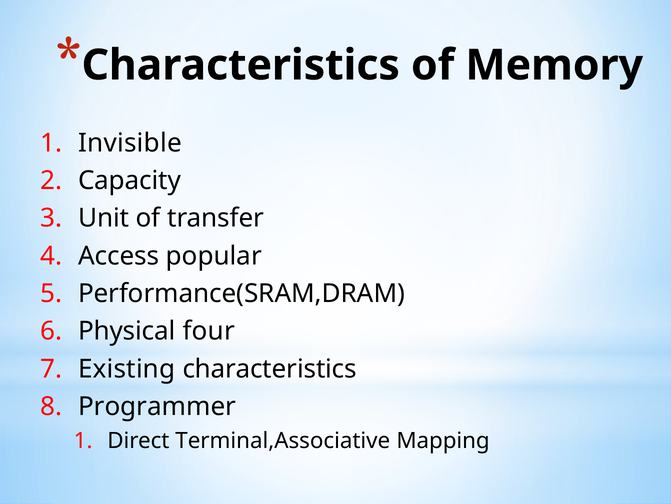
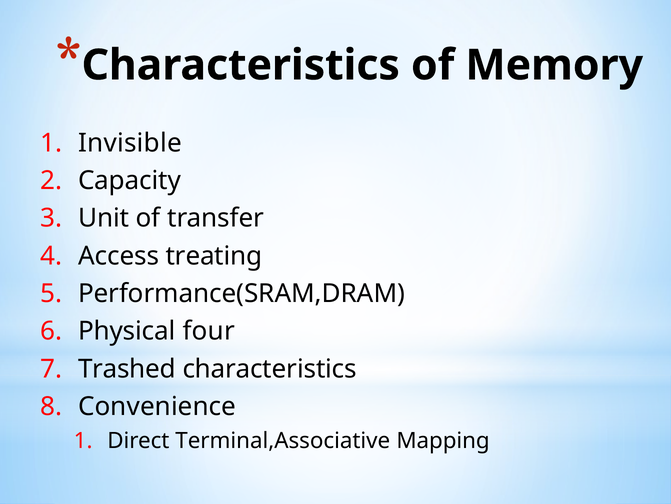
popular: popular -> treating
Existing: Existing -> Trashed
Programmer: Programmer -> Convenience
